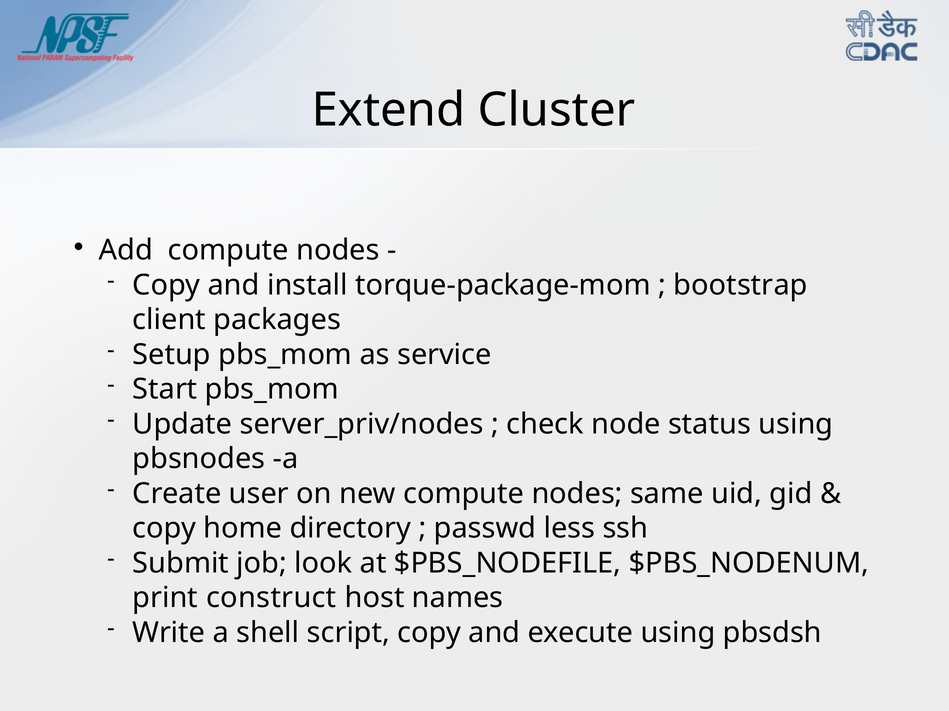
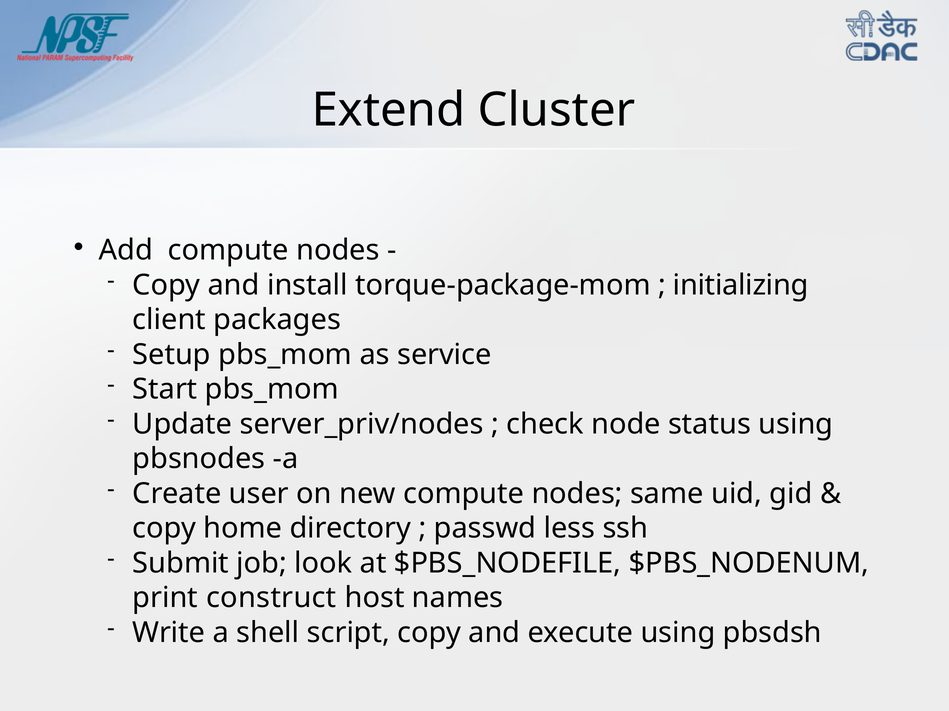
bootstrap: bootstrap -> initializing
